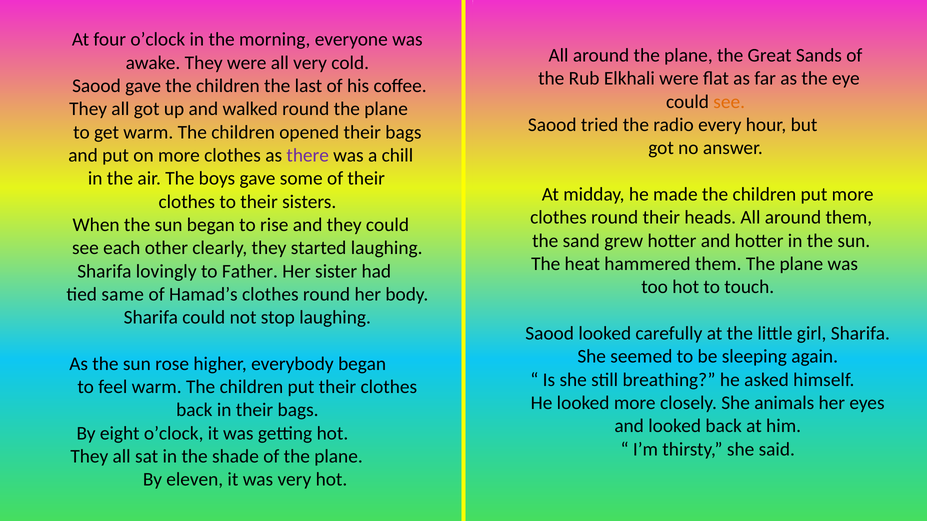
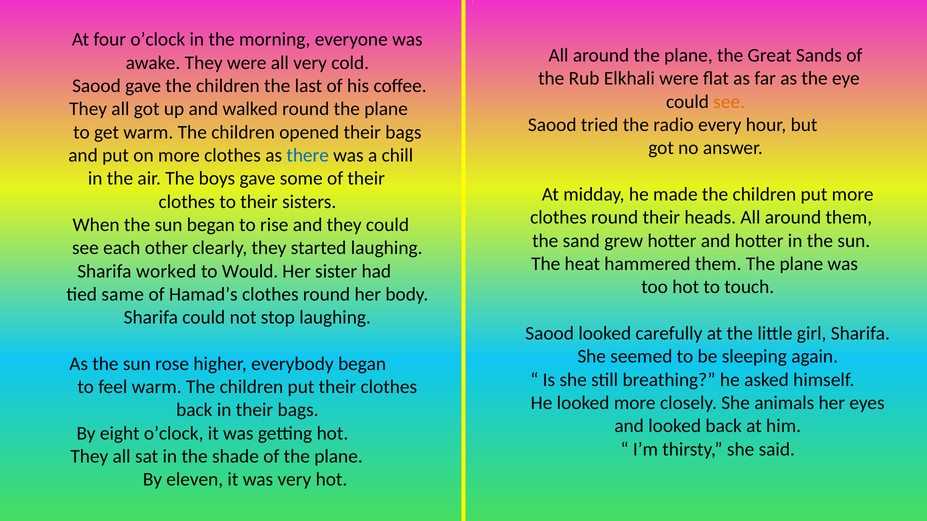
there colour: purple -> blue
lovingly: lovingly -> worked
Father: Father -> Would
